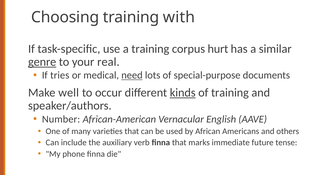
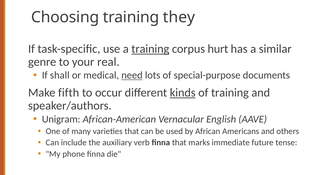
with: with -> they
training at (150, 49) underline: none -> present
genre underline: present -> none
tries: tries -> shall
well: well -> fifth
Number: Number -> Unigram
